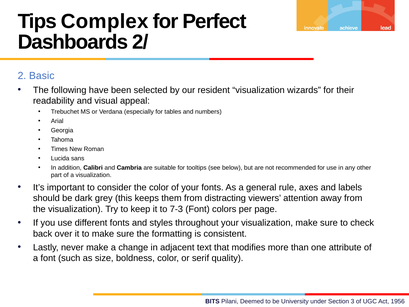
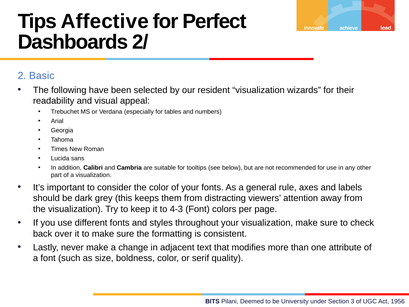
Complex: Complex -> Affective
7-3: 7-3 -> 4-3
